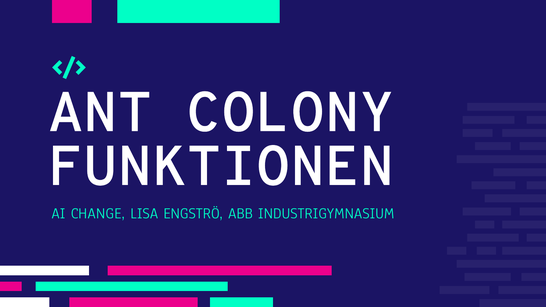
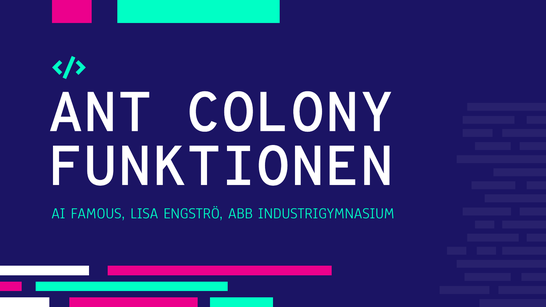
CHANGE: CHANGE -> FAMOUS
